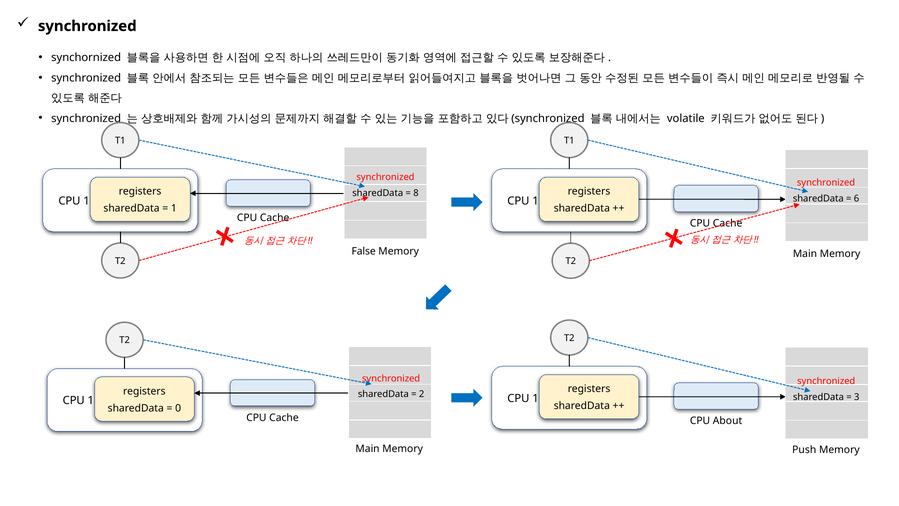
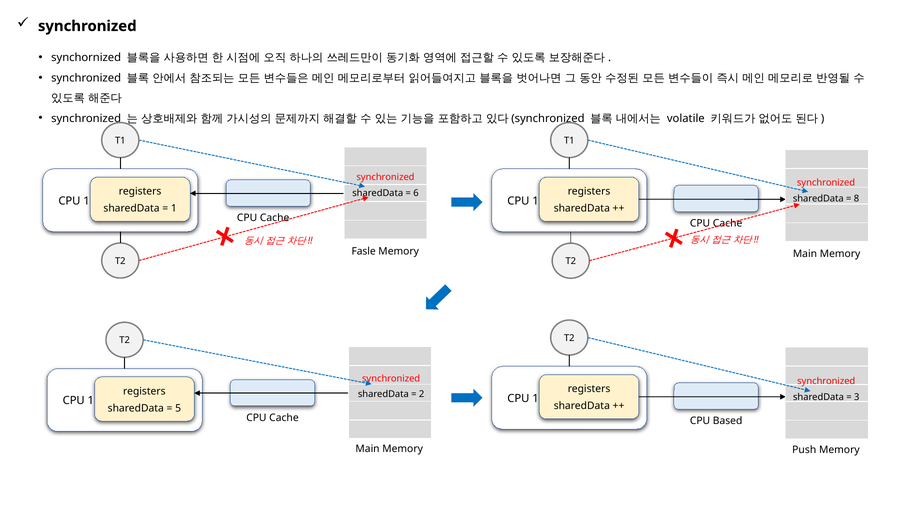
8: 8 -> 6
6: 6 -> 8
False: False -> Fasle
0: 0 -> 5
About: About -> Based
